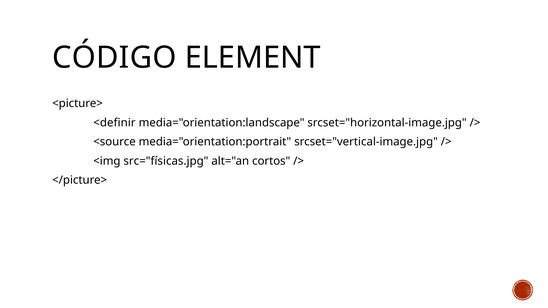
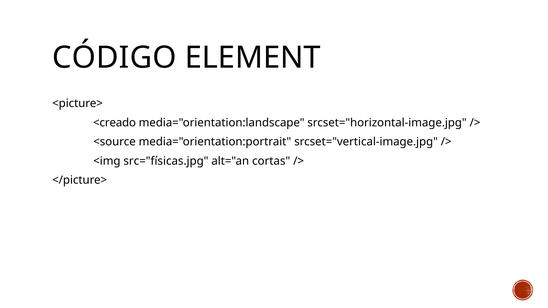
<definir: <definir -> <creado
cortos: cortos -> cortas
